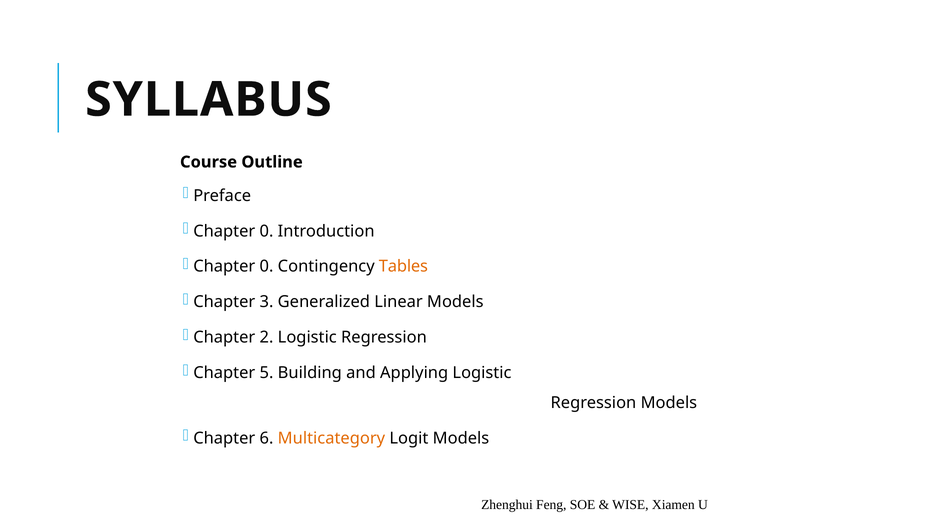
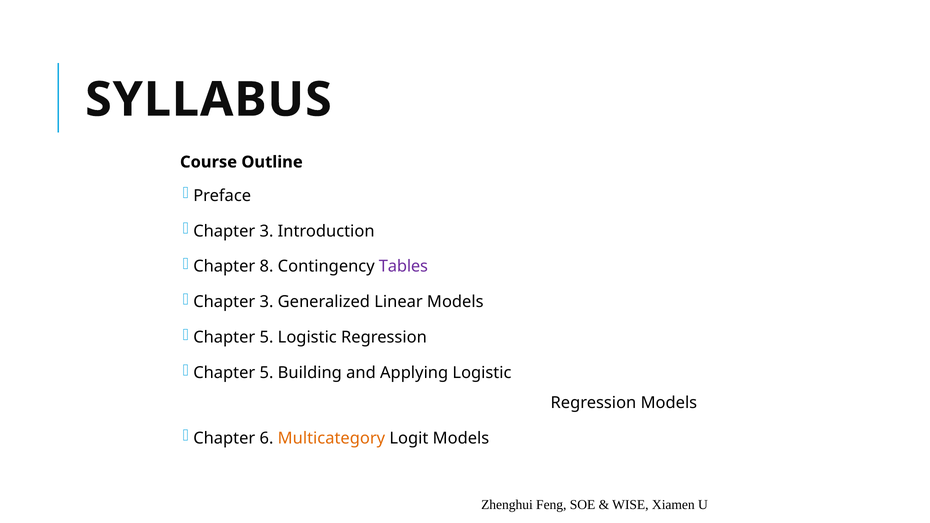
0 at (267, 231): 0 -> 3
0 at (267, 267): 0 -> 8
Tables colour: orange -> purple
2 at (267, 338): 2 -> 5
